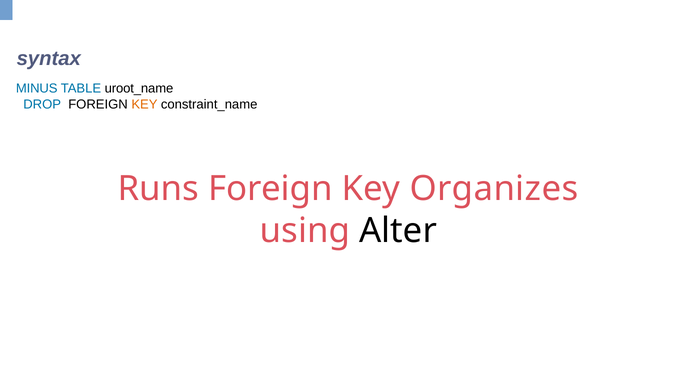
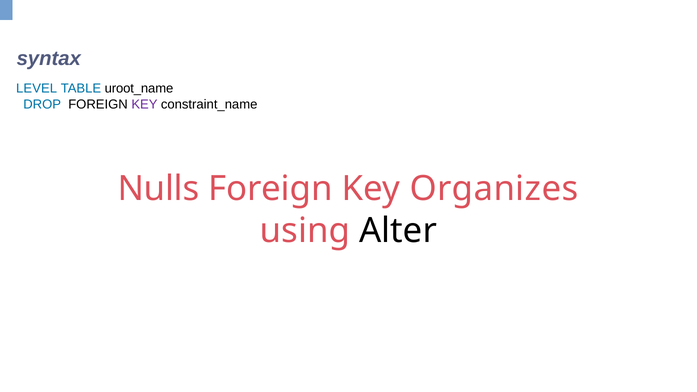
MINUS: MINUS -> LEVEL
KEY at (144, 104) colour: orange -> purple
Runs: Runs -> Nulls
